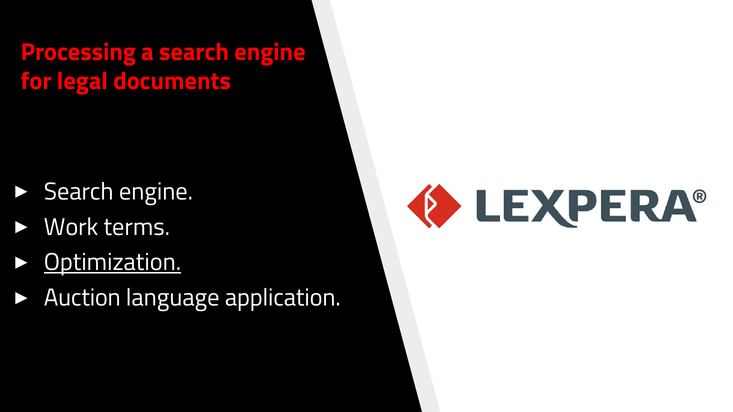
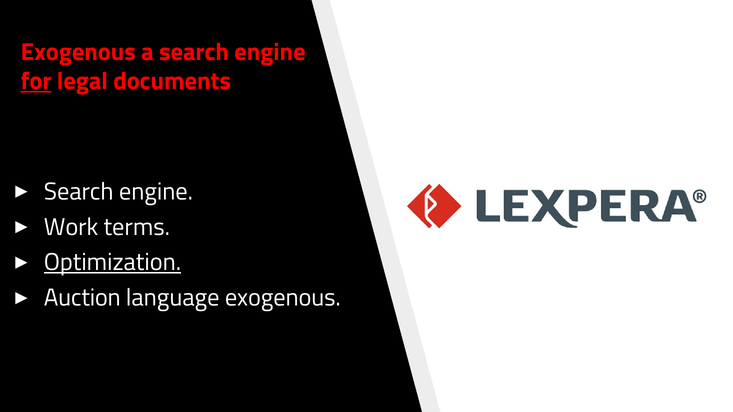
Processing at (78, 52): Processing -> Exogenous
for underline: none -> present
language application: application -> exogenous
